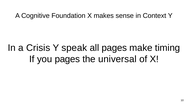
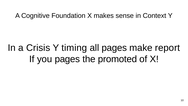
speak: speak -> timing
timing: timing -> report
universal: universal -> promoted
